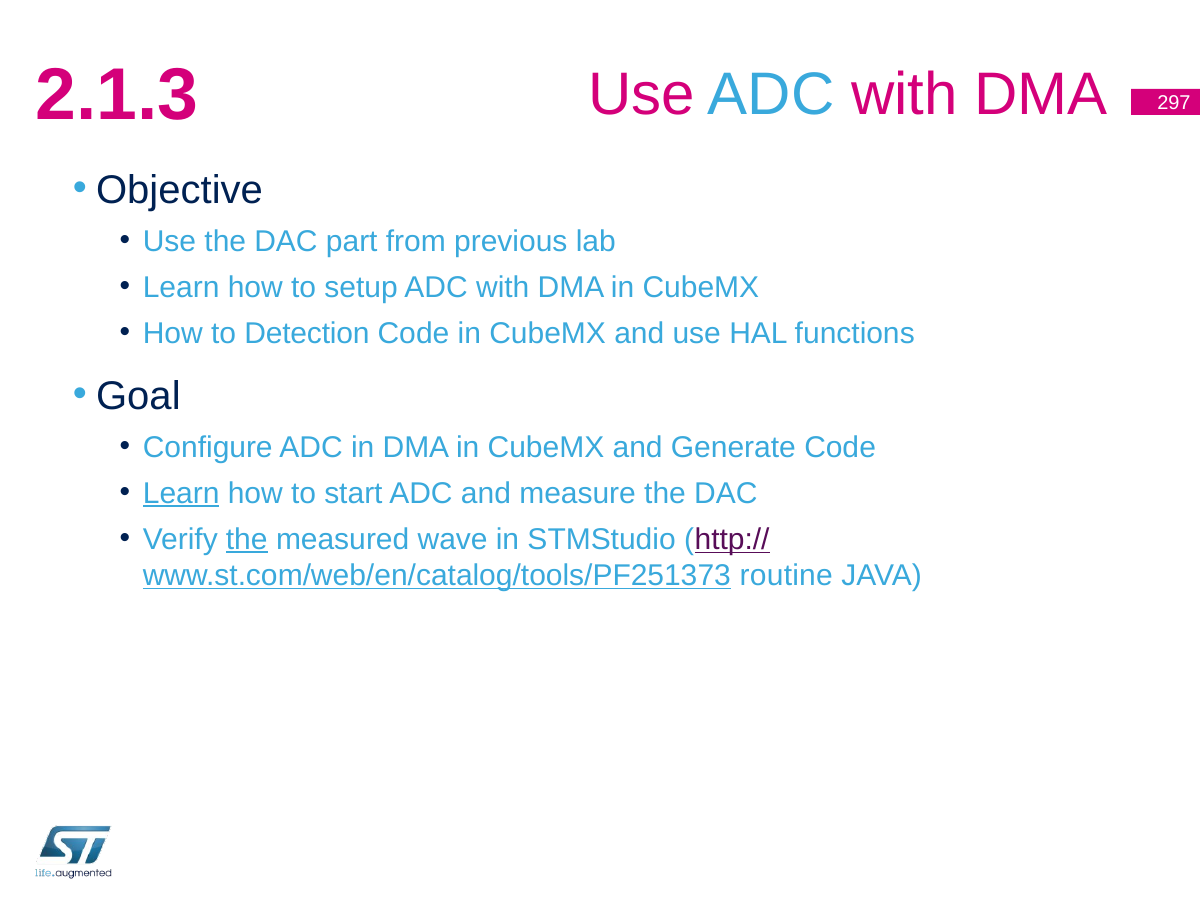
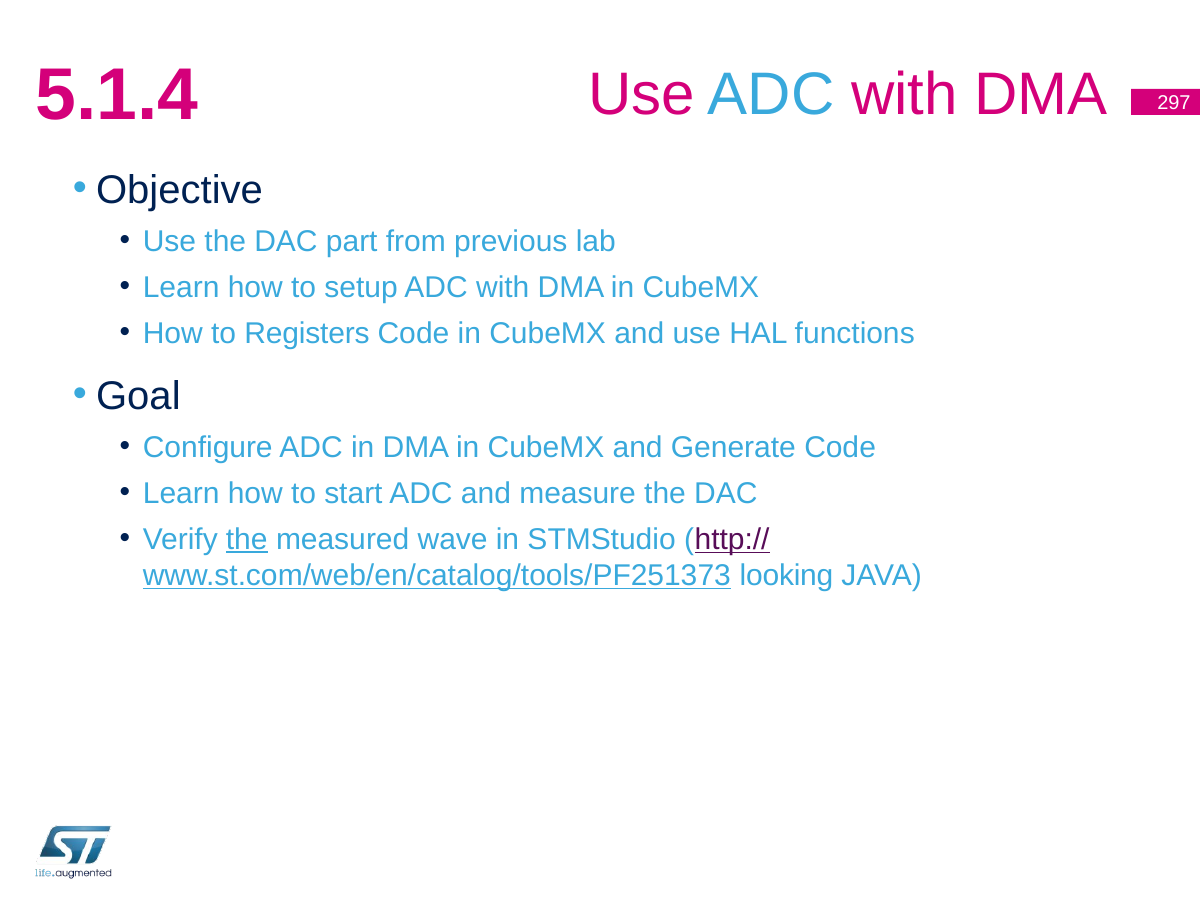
2.1.3: 2.1.3 -> 5.1.4
Detection: Detection -> Registers
Learn at (181, 493) underline: present -> none
routine: routine -> looking
